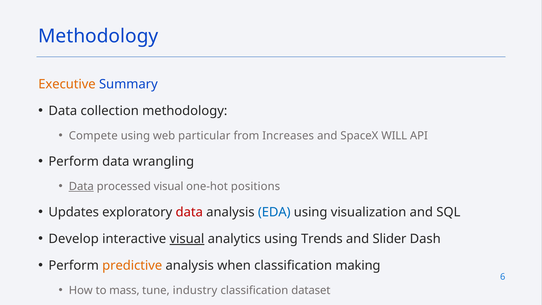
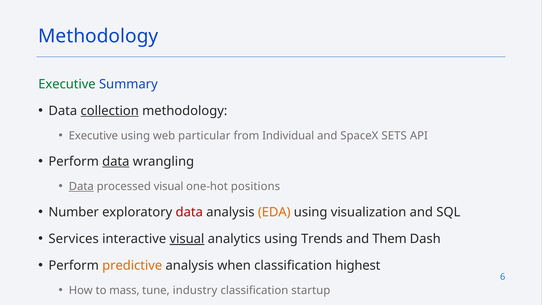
Executive at (67, 84) colour: orange -> green
collection underline: none -> present
Compete at (93, 136): Compete -> Executive
Increases: Increases -> Individual
WILL: WILL -> SETS
data at (116, 161) underline: none -> present
Updates: Updates -> Number
EDA colour: blue -> orange
Develop: Develop -> Services
Slider: Slider -> Them
making: making -> highest
dataset: dataset -> startup
